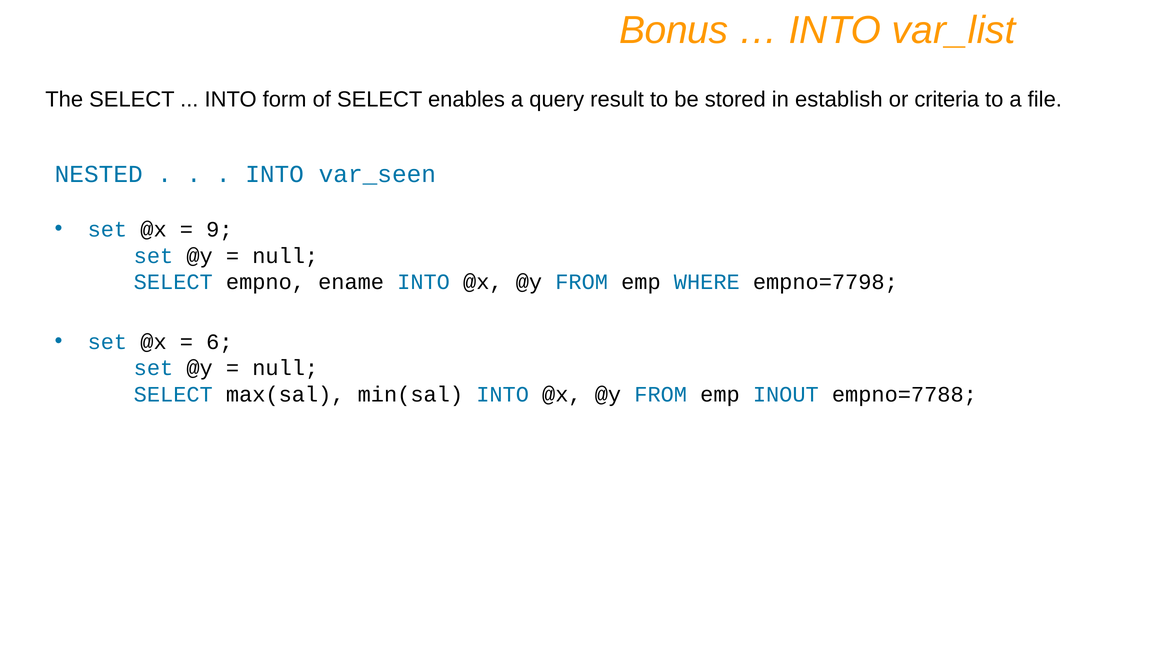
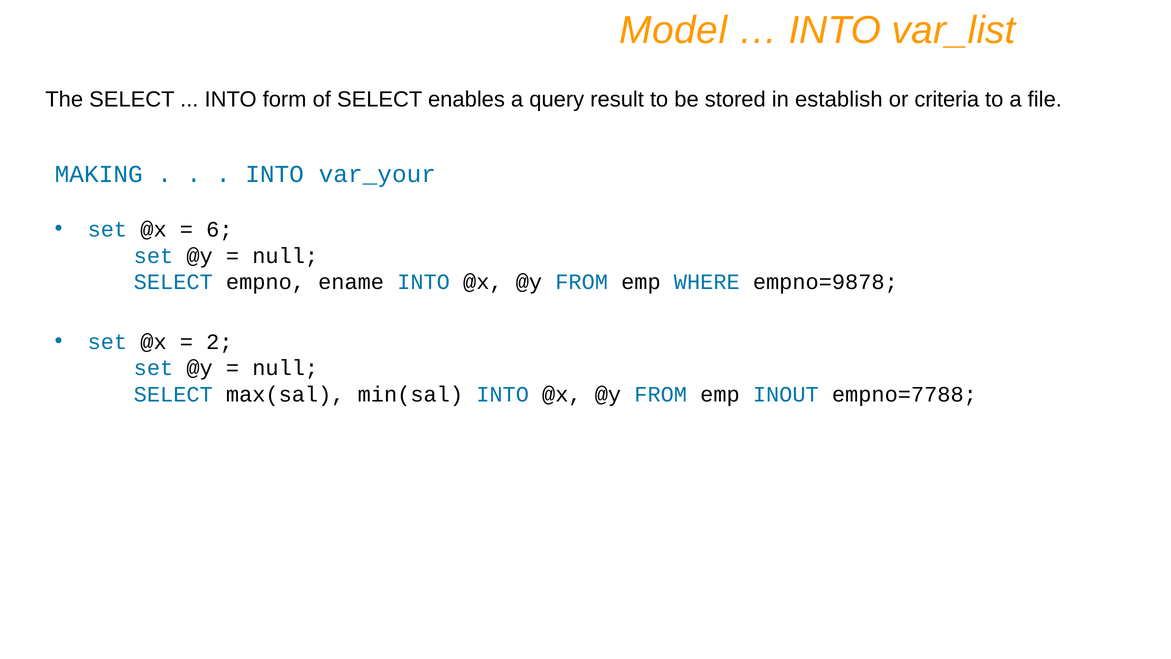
Bonus: Bonus -> Model
NESTED: NESTED -> MAKING
var_seen: var_seen -> var_your
9: 9 -> 6
empno=7798: empno=7798 -> empno=9878
6: 6 -> 2
